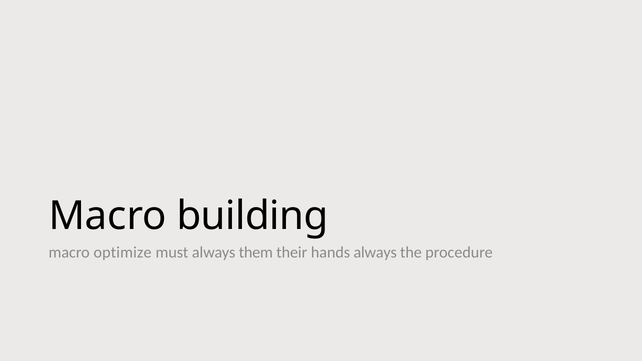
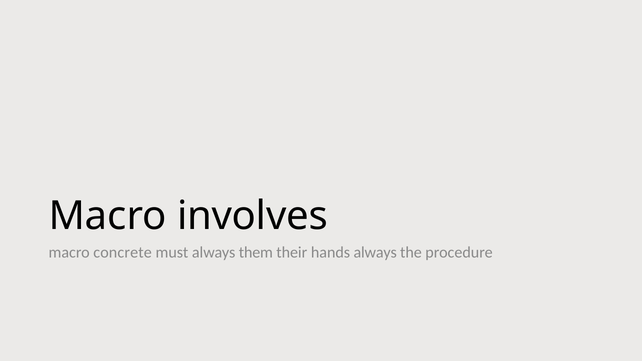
building: building -> involves
optimize: optimize -> concrete
